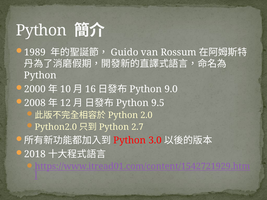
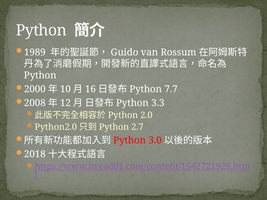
9.0: 9.0 -> 7.7
9.5: 9.5 -> 3.3
